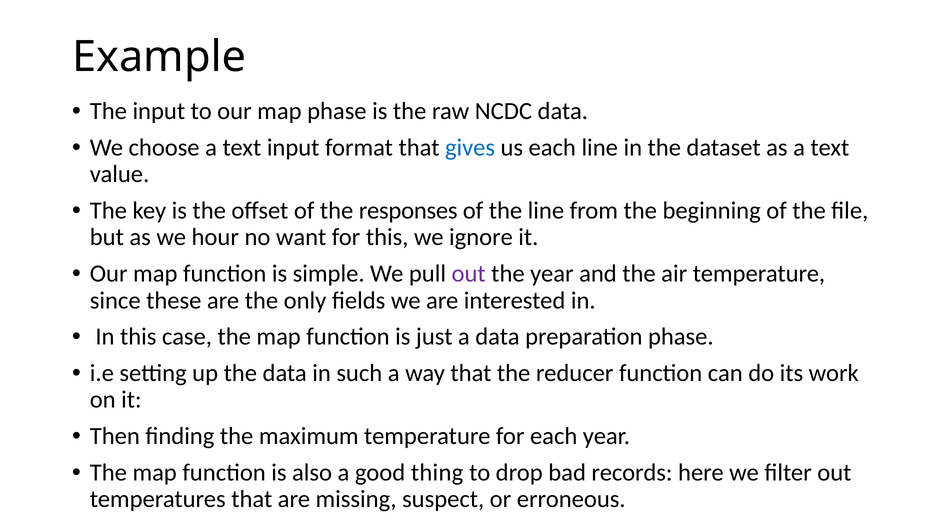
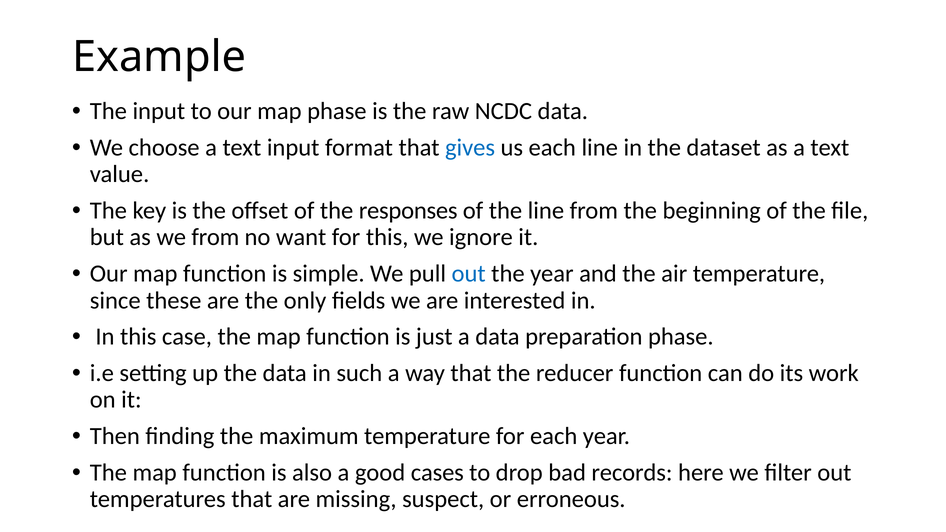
we hour: hour -> from
out at (469, 274) colour: purple -> blue
thing: thing -> cases
